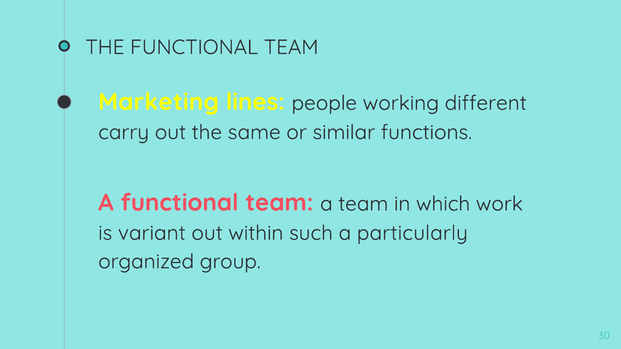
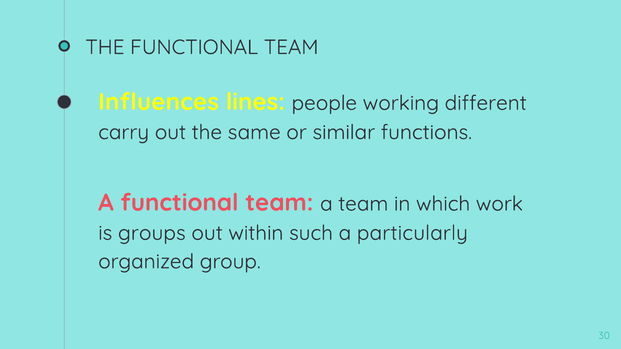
Marketing: Marketing -> Influences
variant: variant -> groups
